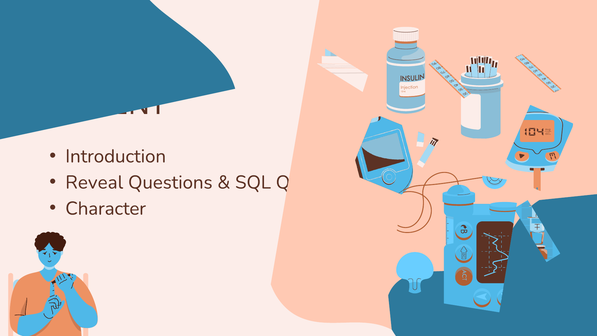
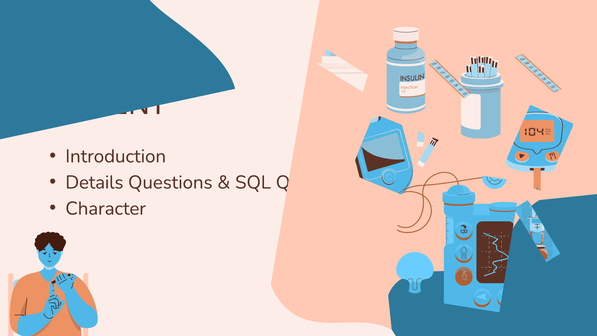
Reveal: Reveal -> Details
